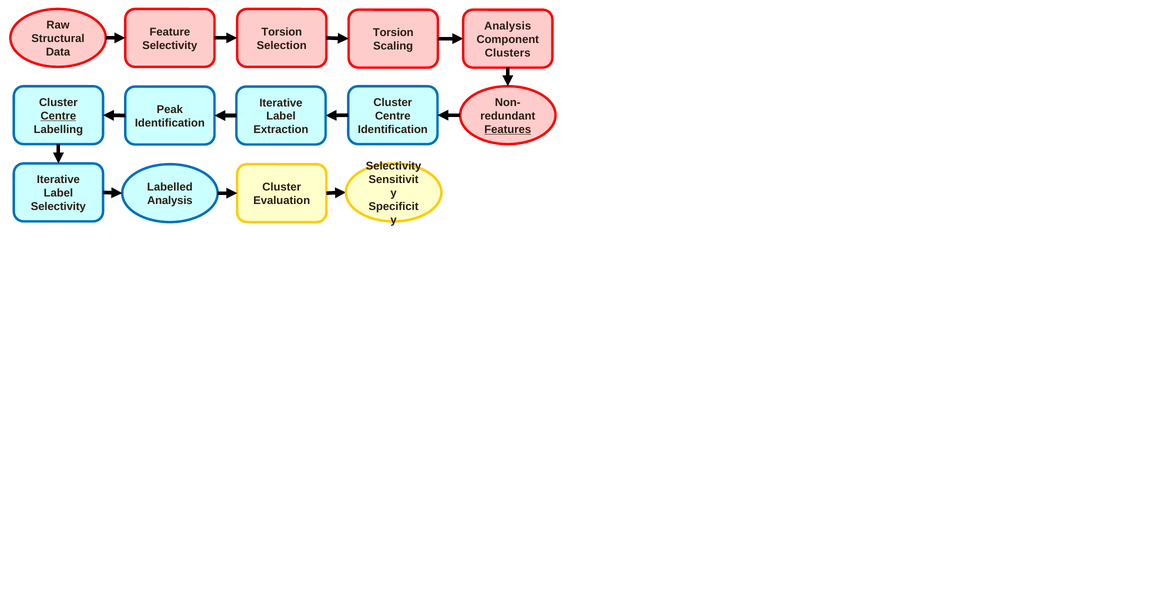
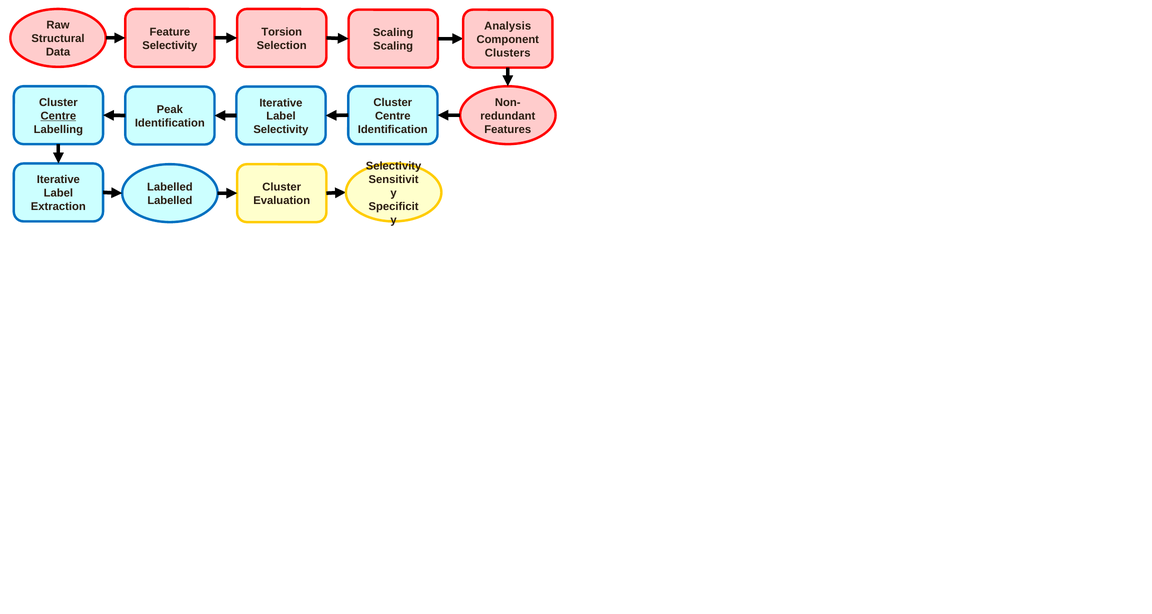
Torsion at (393, 33): Torsion -> Scaling
Features underline: present -> none
Extraction at (281, 130): Extraction -> Selectivity
Analysis at (170, 201): Analysis -> Labelled
Selectivity at (58, 207): Selectivity -> Extraction
